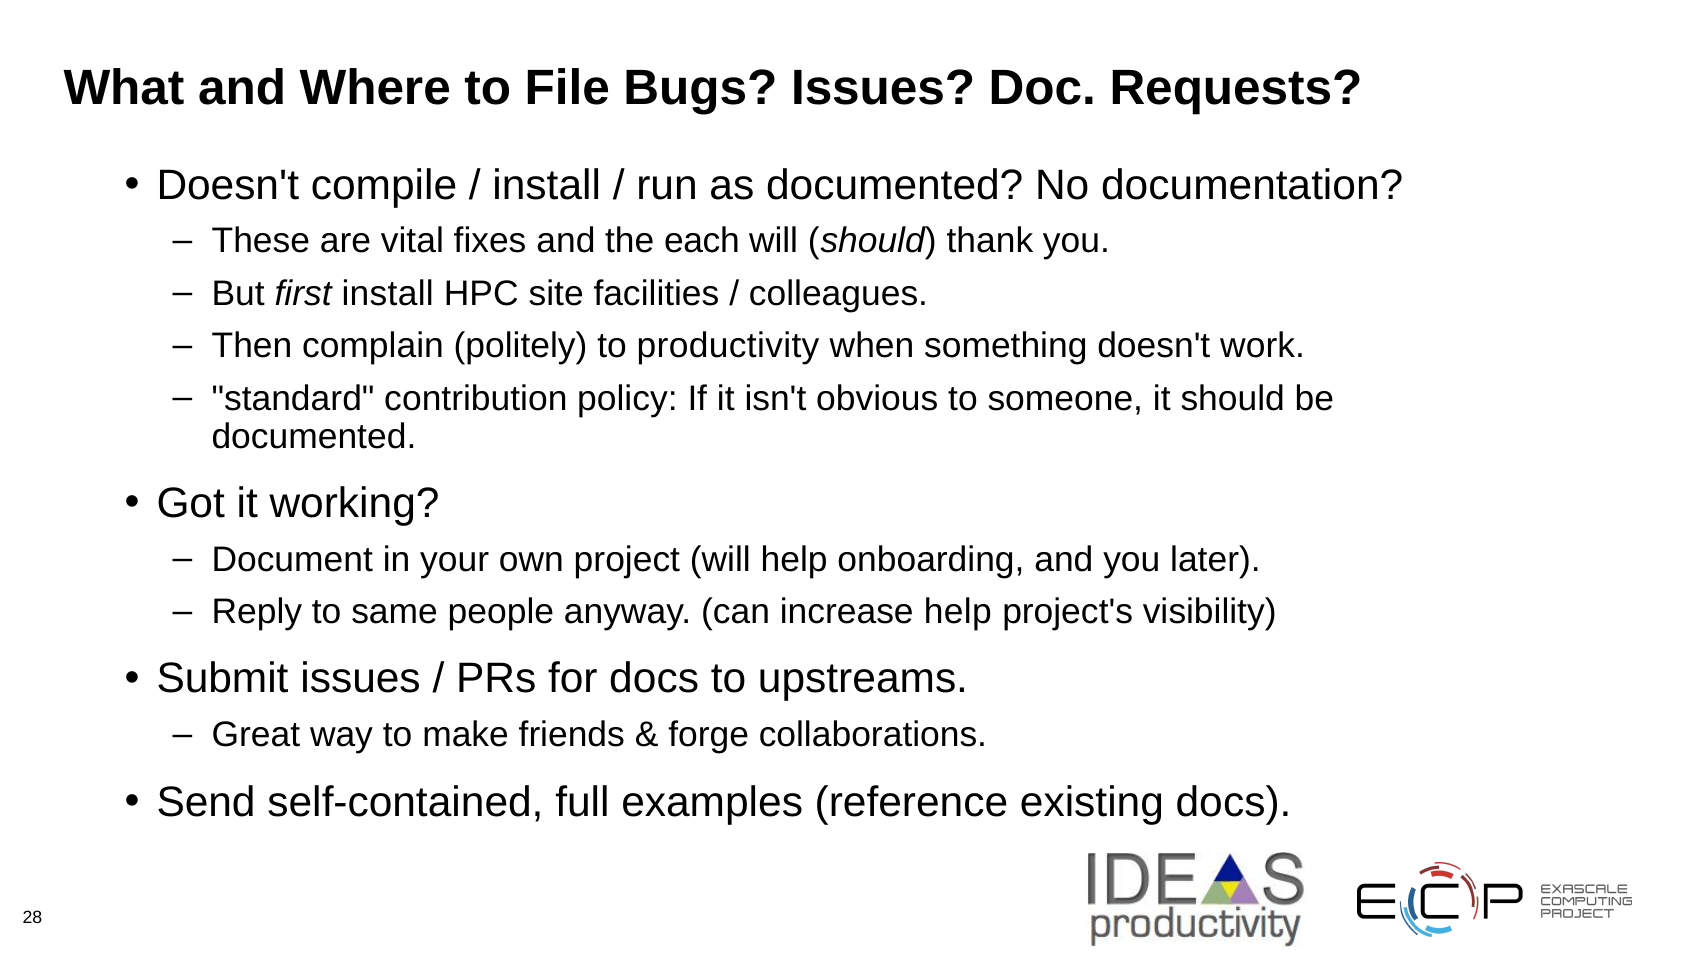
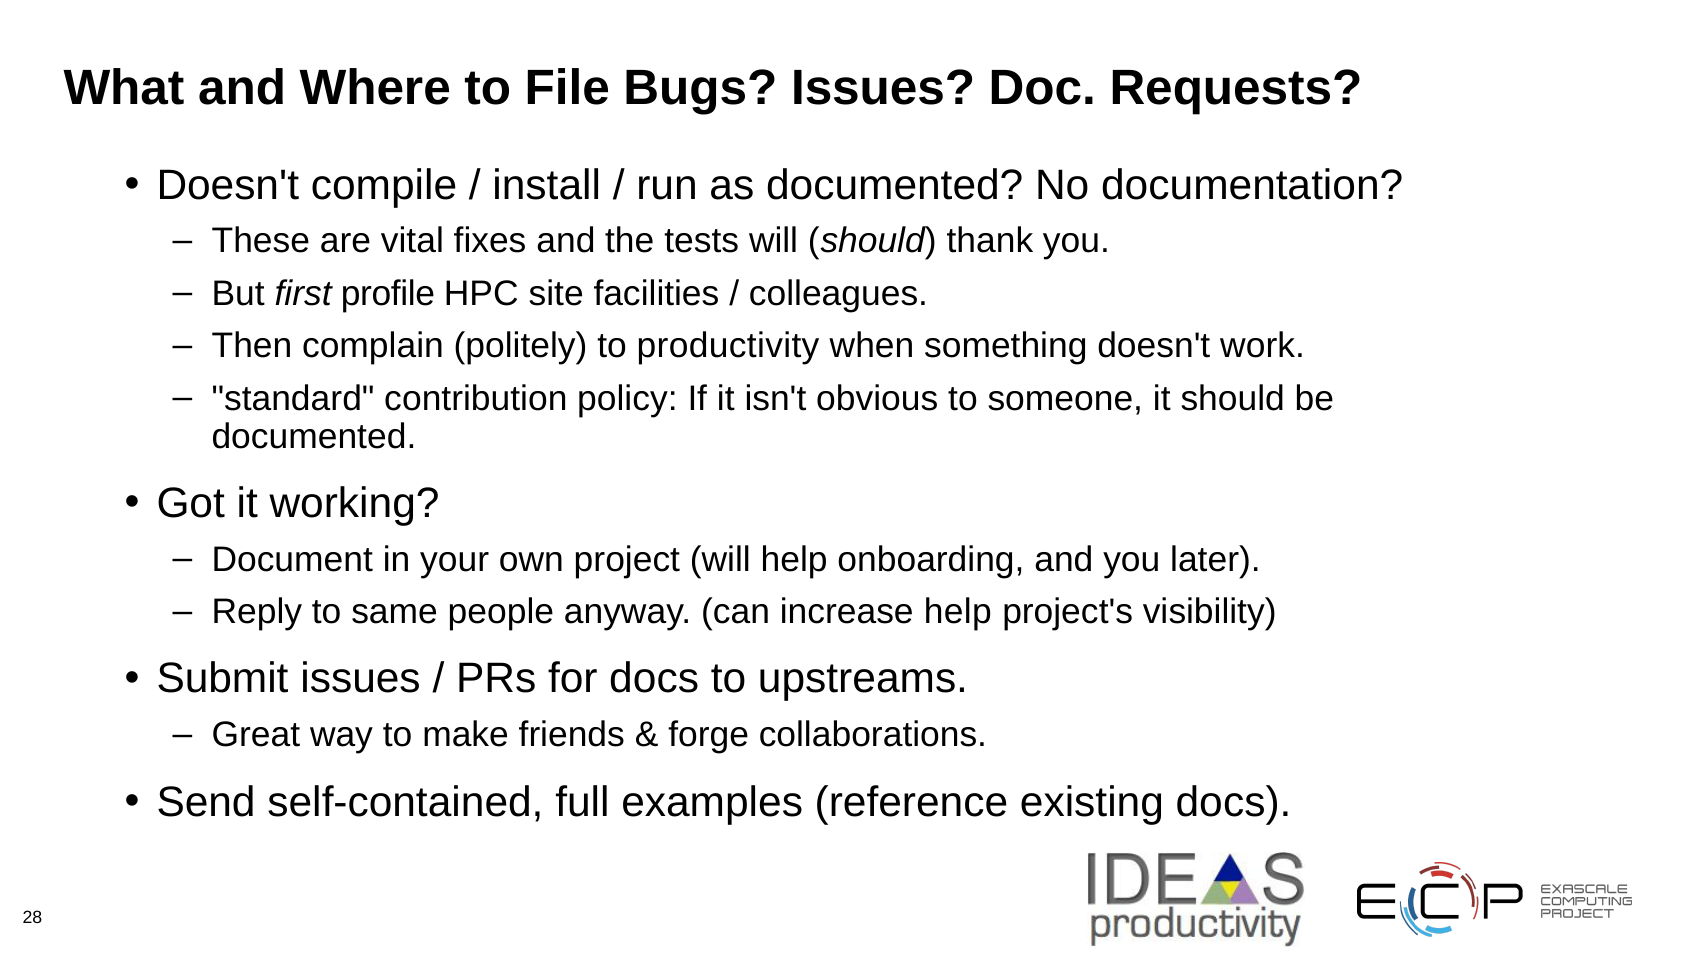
each: each -> tests
first install: install -> profile
